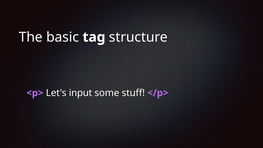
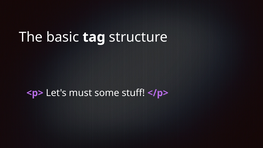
input: input -> must
